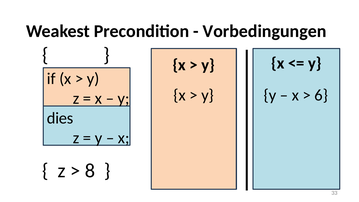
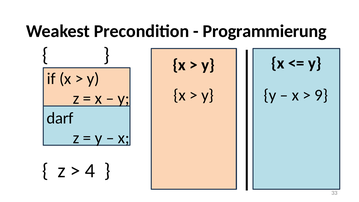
Vorbedingungen: Vorbedingungen -> Programmierung
6: 6 -> 9
dies: dies -> darf
8: 8 -> 4
